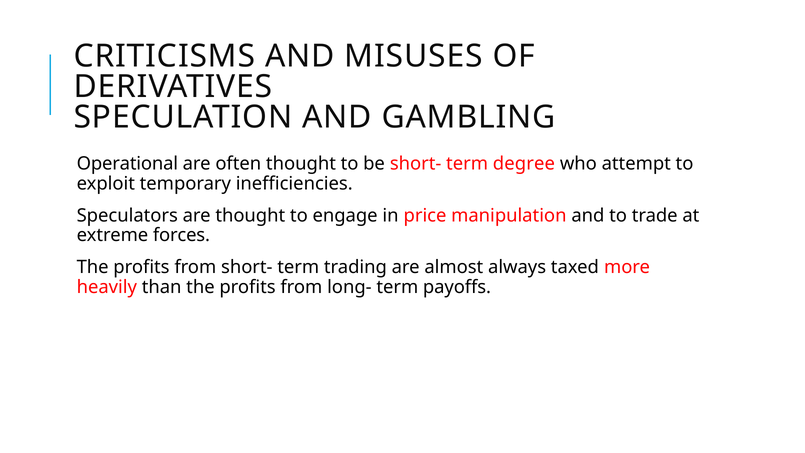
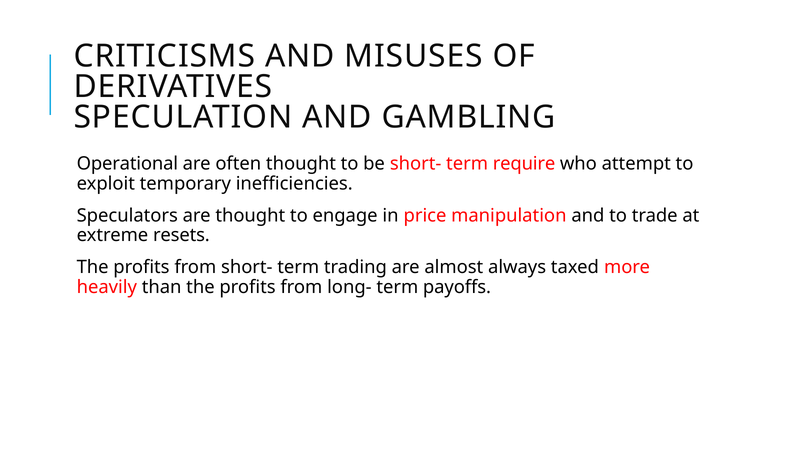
degree: degree -> require
forces: forces -> resets
